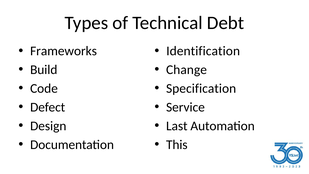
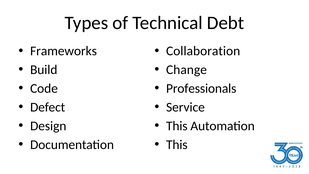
Identification: Identification -> Collaboration
Specification: Specification -> Professionals
Last at (177, 126): Last -> This
